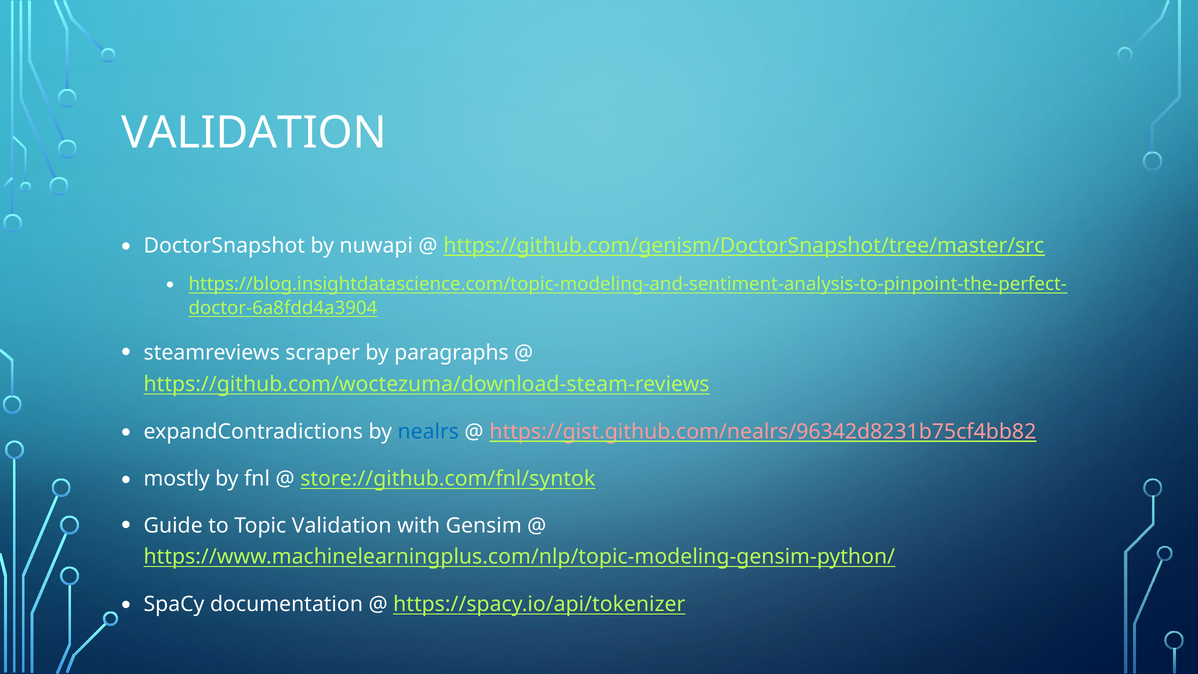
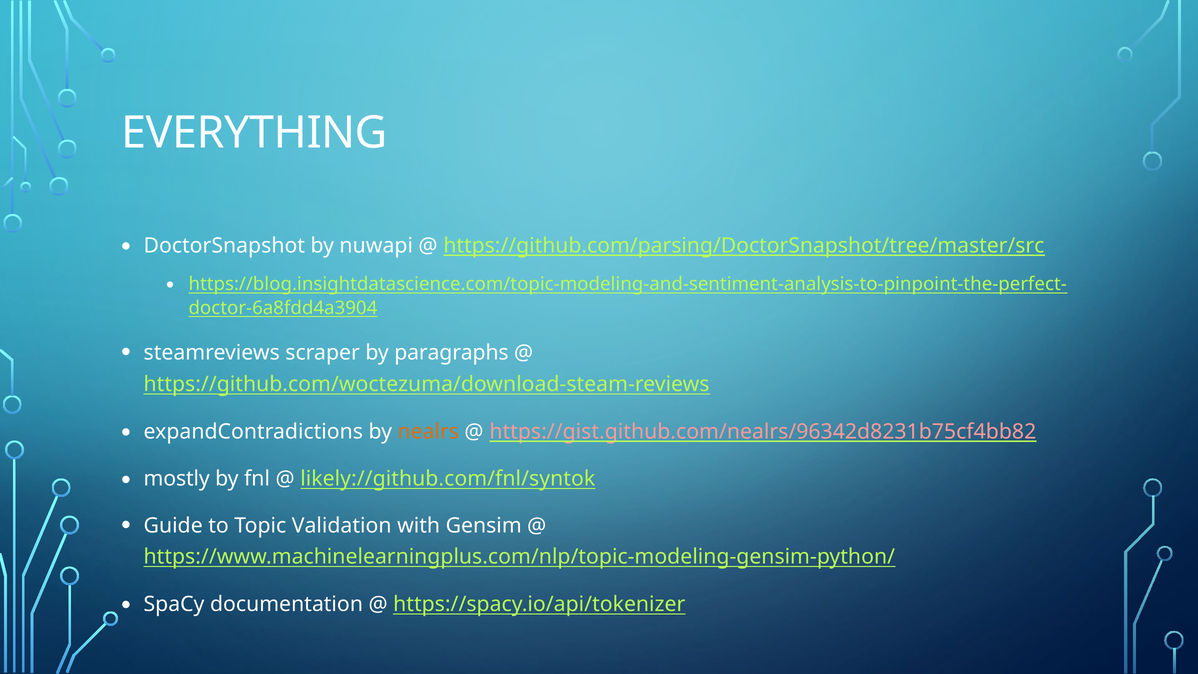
VALIDATION at (254, 133): VALIDATION -> EVERYTHING
https://github.com/genism/DoctorSnapshot/tree/master/src: https://github.com/genism/DoctorSnapshot/tree/master/src -> https://github.com/parsing/DoctorSnapshot/tree/master/src
nealrs colour: blue -> orange
store://github.com/fnl/syntok: store://github.com/fnl/syntok -> likely://github.com/fnl/syntok
